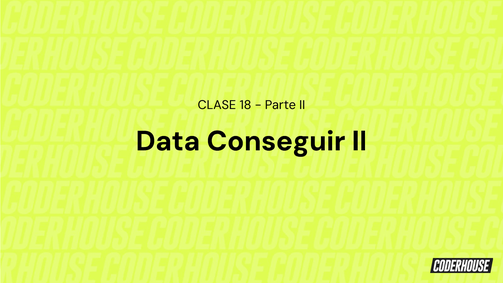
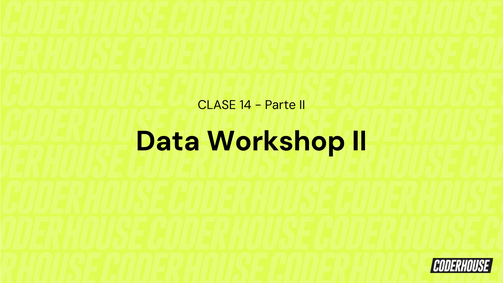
18: 18 -> 14
Conseguir: Conseguir -> Workshop
